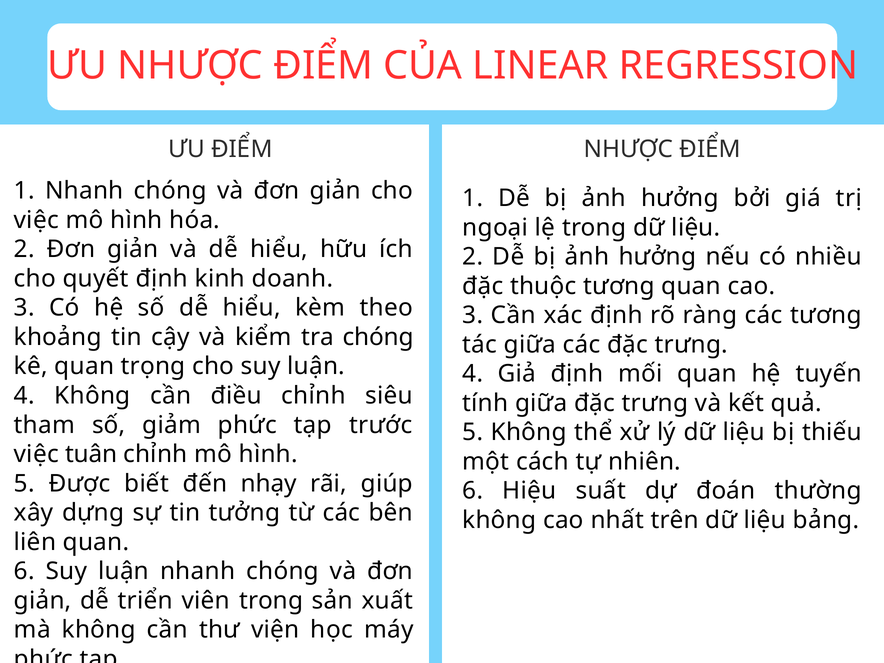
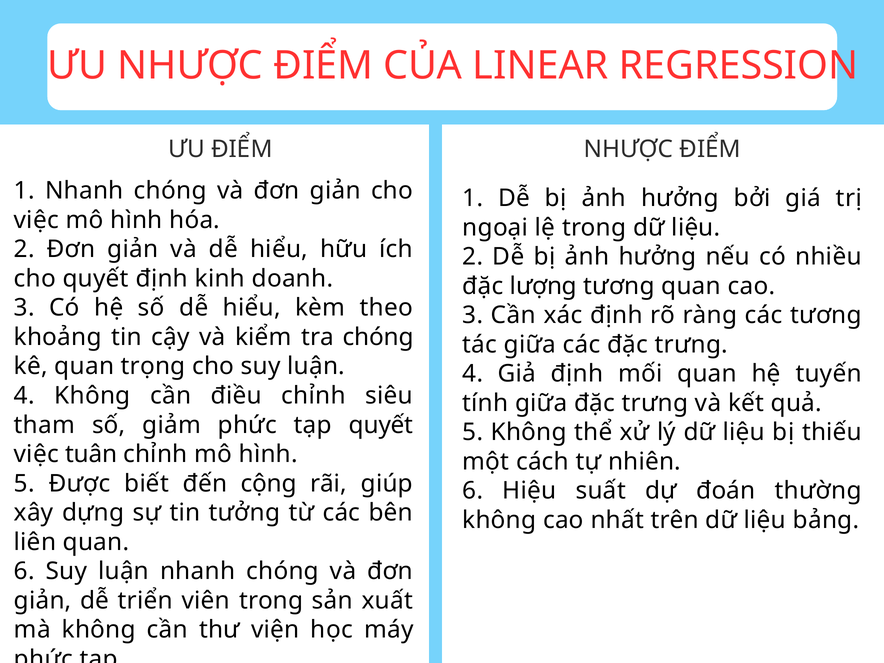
thuộc: thuộc -> lượng
tạp trước: trước -> quyết
nhạy: nhạy -> cộng
